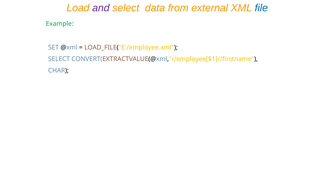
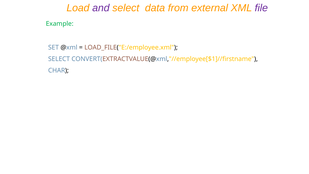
file colour: blue -> purple
